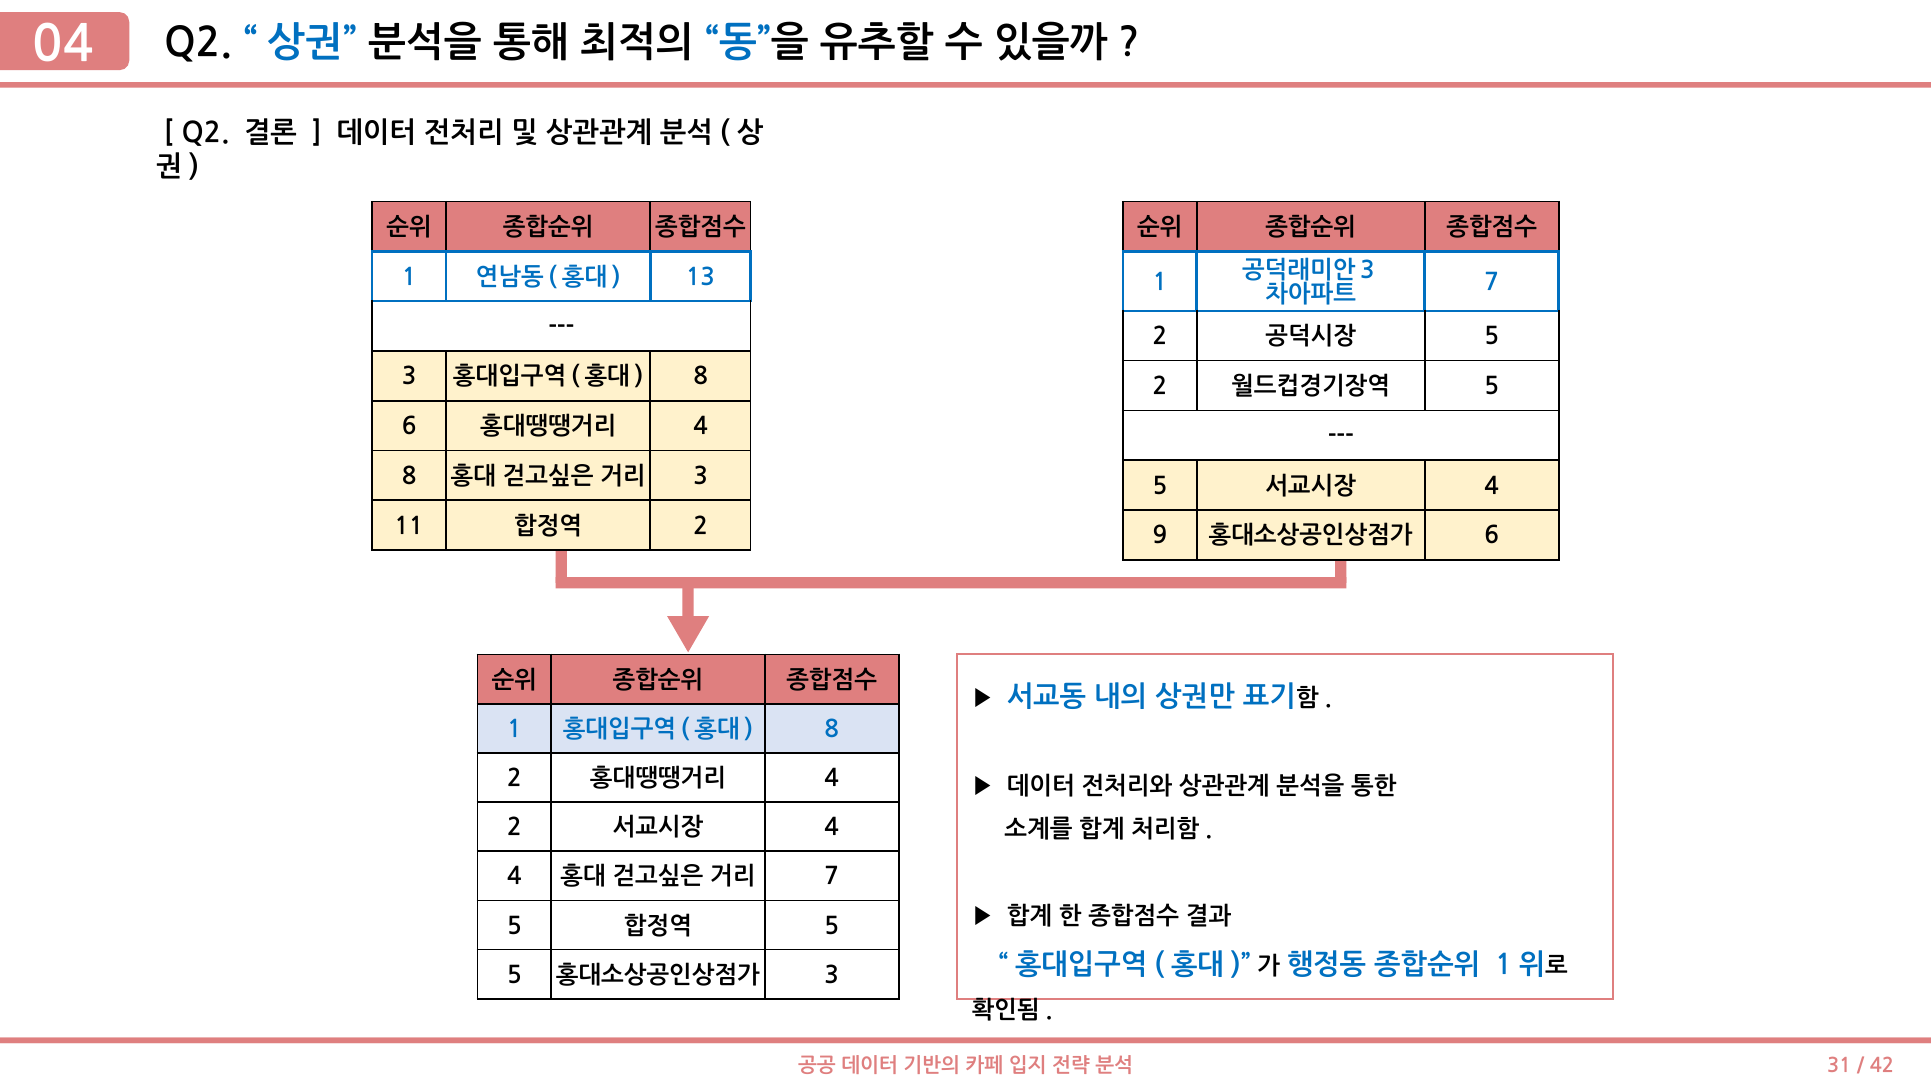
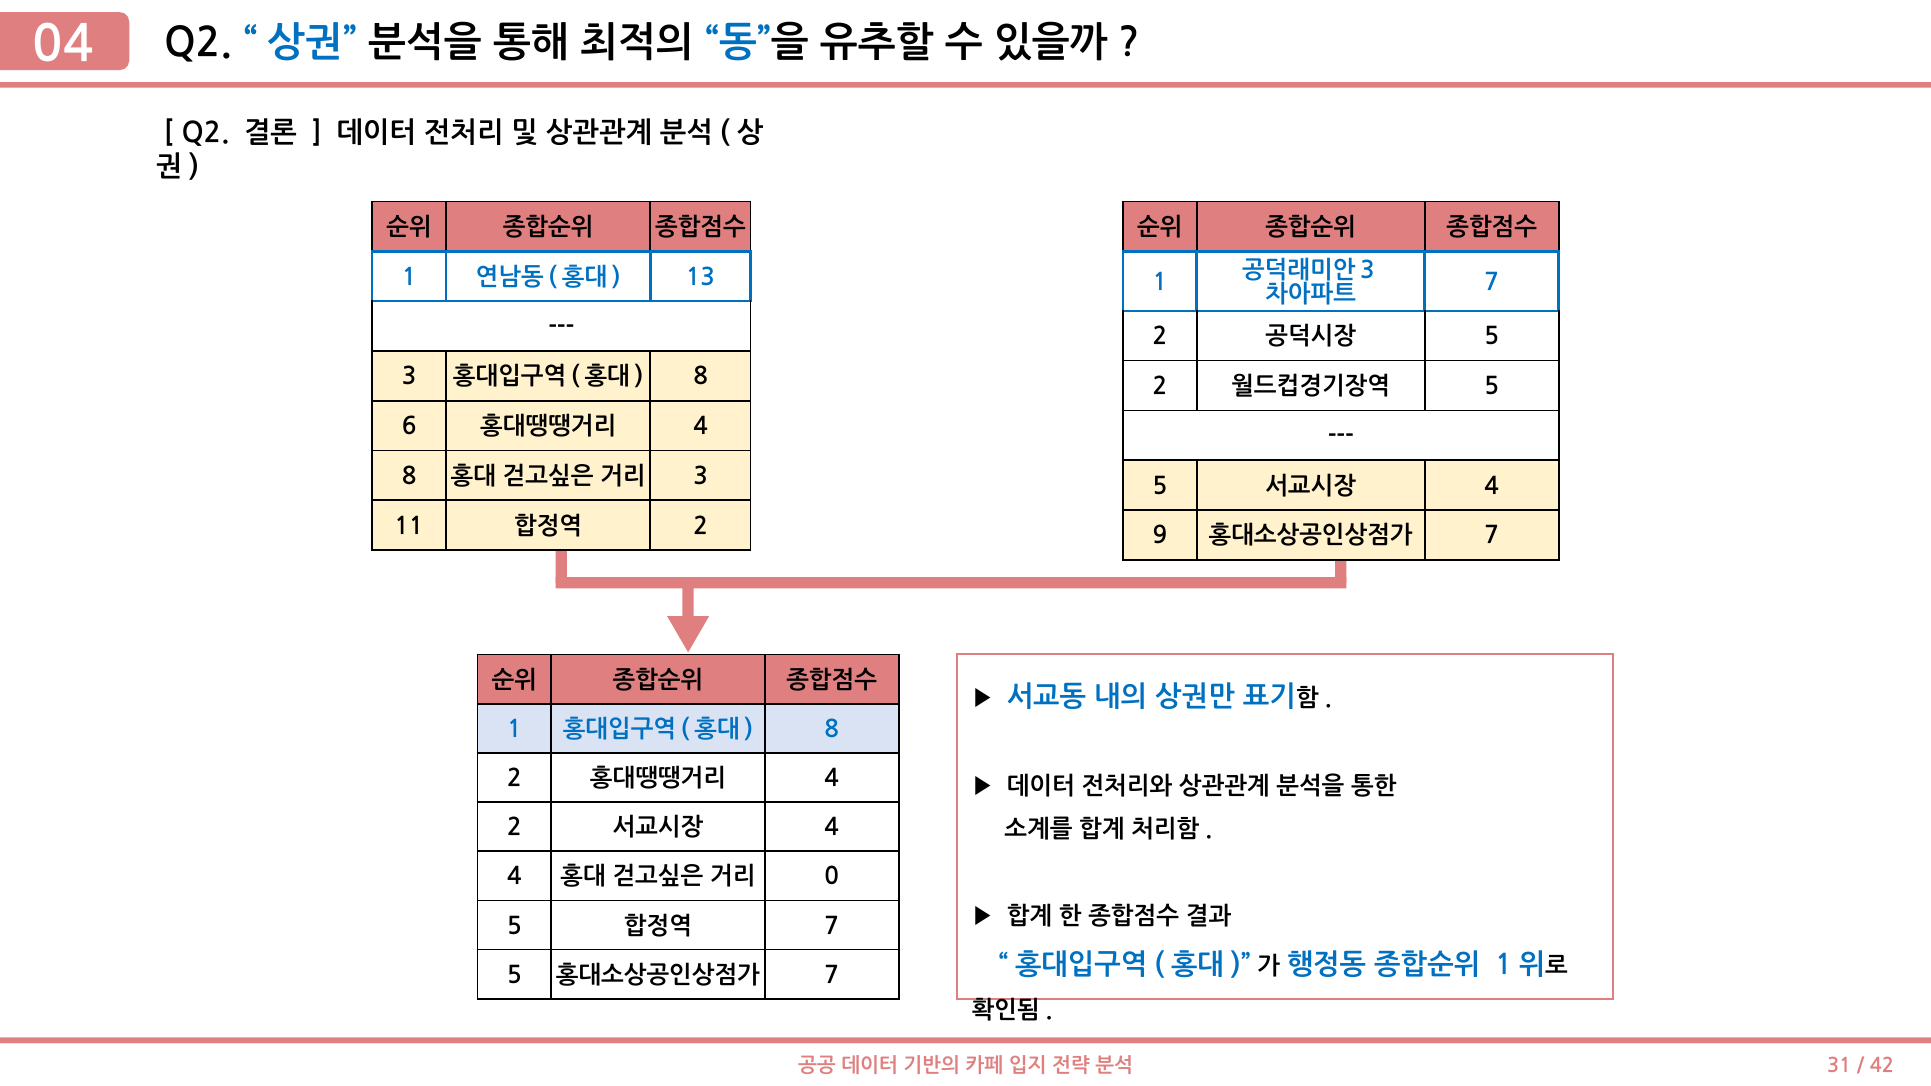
6 at (1492, 536): 6 -> 7
7 at (832, 877): 7 -> 0
5 at (832, 926): 5 -> 7
3 at (832, 975): 3 -> 7
